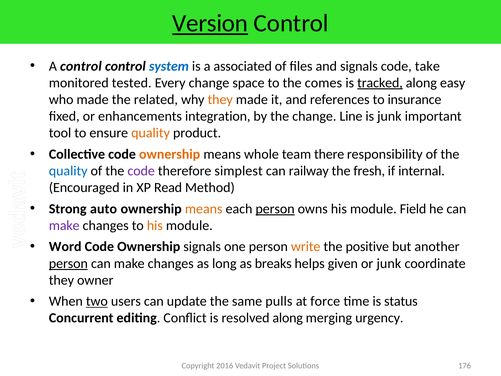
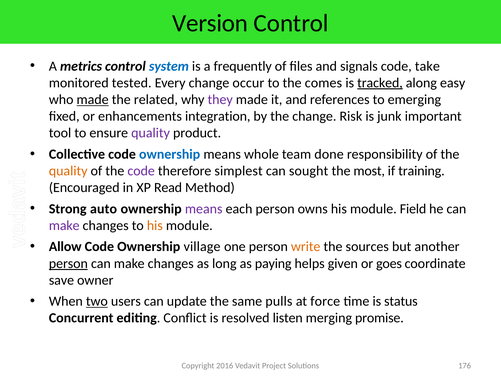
Version underline: present -> none
A control: control -> metrics
associated: associated -> frequently
space: space -> occur
made at (93, 100) underline: none -> present
they at (220, 100) colour: orange -> purple
insurance: insurance -> emerging
Line: Line -> Risk
quality at (151, 133) colour: orange -> purple
ownership at (170, 154) colour: orange -> blue
there: there -> done
quality at (68, 171) colour: blue -> orange
railway: railway -> sought
fresh: fresh -> most
internal: internal -> training
means at (204, 209) colour: orange -> purple
person at (275, 209) underline: present -> none
Word: Word -> Allow
Ownership signals: signals -> village
positive: positive -> sources
breaks: breaks -> paying
or junk: junk -> goes
they at (61, 280): they -> save
resolved along: along -> listen
urgency: urgency -> promise
